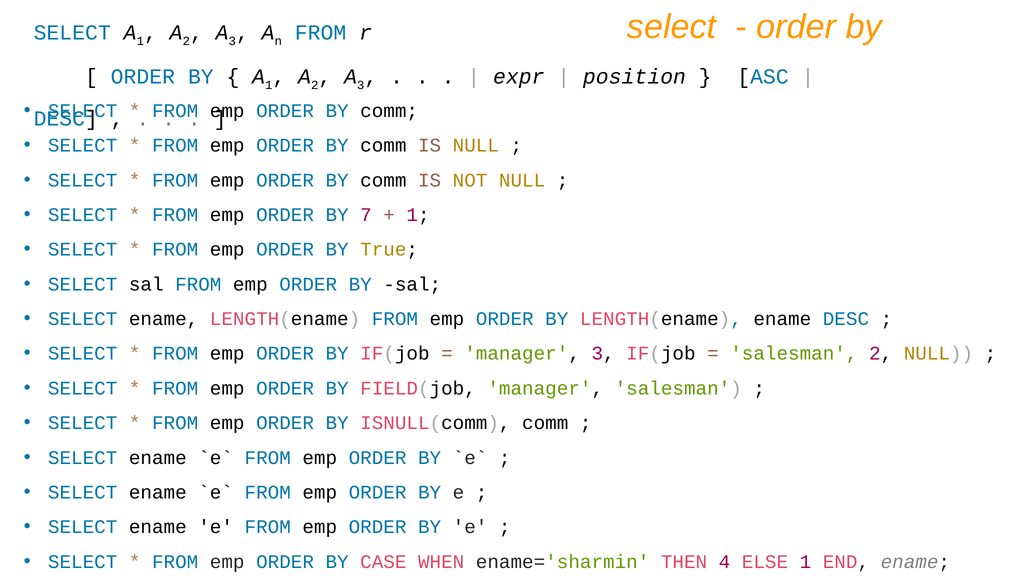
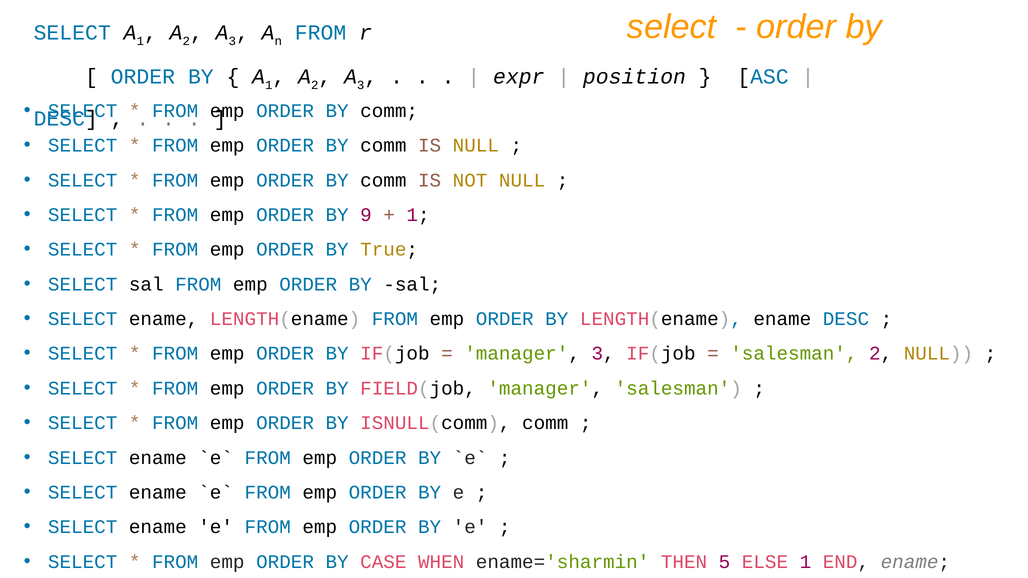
7: 7 -> 9
4: 4 -> 5
